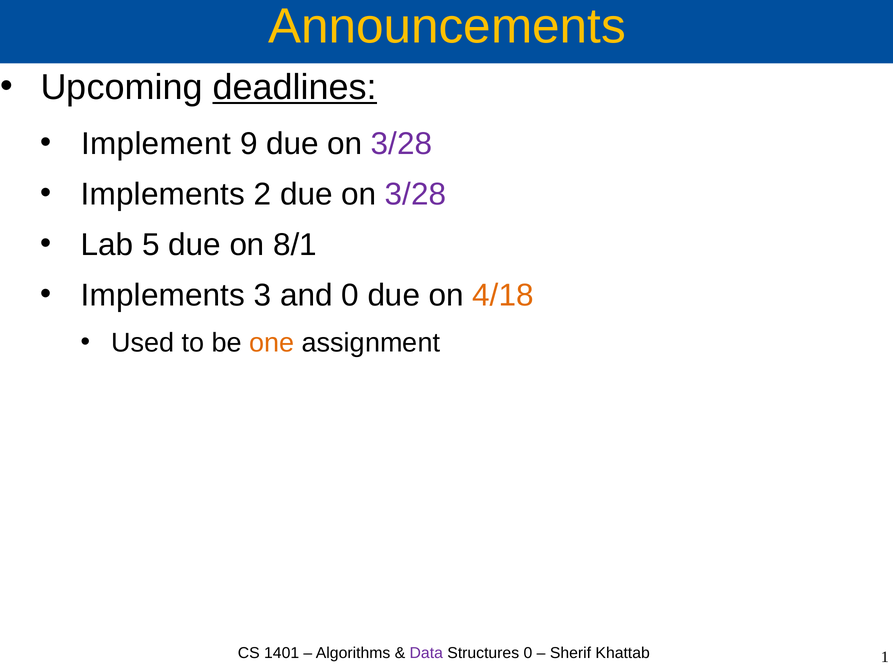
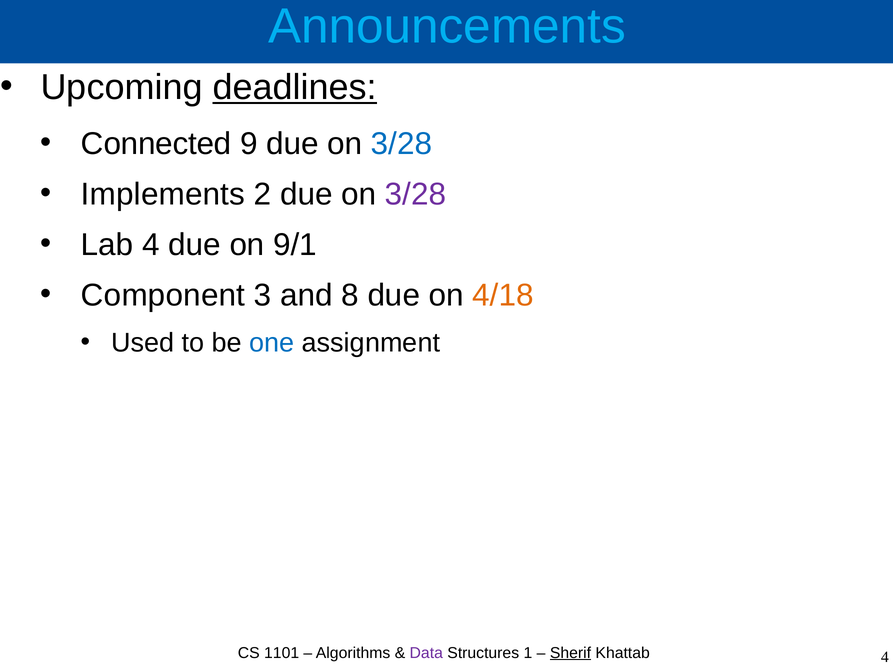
Announcements colour: yellow -> light blue
Implement: Implement -> Connected
3/28 at (402, 144) colour: purple -> blue
Lab 5: 5 -> 4
8/1: 8/1 -> 9/1
Implements at (163, 295): Implements -> Component
and 0: 0 -> 8
one colour: orange -> blue
1401: 1401 -> 1101
Structures 0: 0 -> 1
Sherif underline: none -> present
Khattab 1: 1 -> 4
